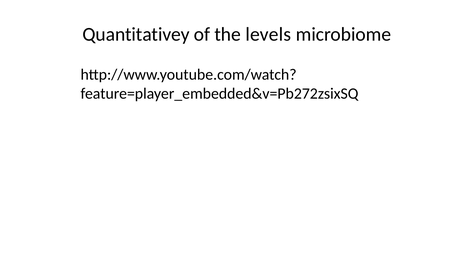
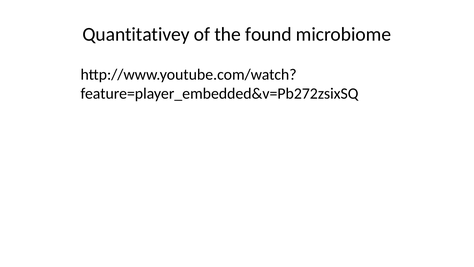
levels: levels -> found
